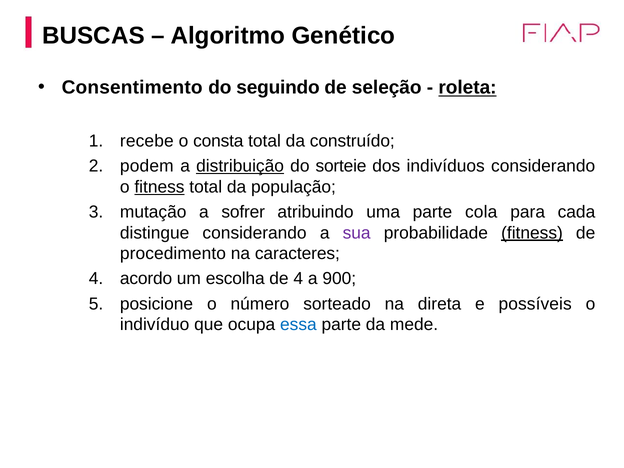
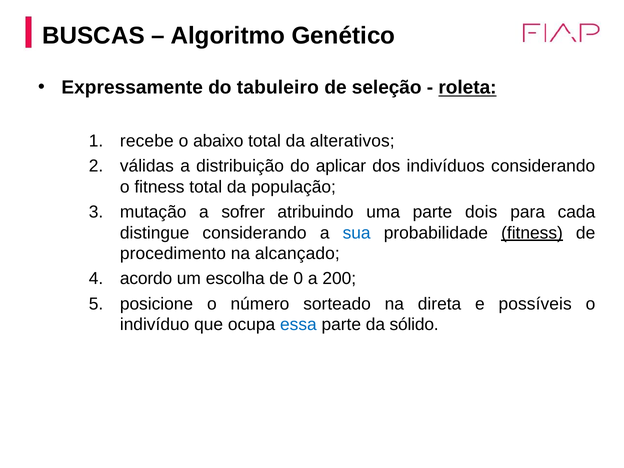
Consentimento: Consentimento -> Expressamente
seguindo: seguindo -> tabuleiro
consta: consta -> abaixo
construído: construído -> alterativos
podem: podem -> válidas
distribuição underline: present -> none
sorteie: sorteie -> aplicar
fitness at (159, 187) underline: present -> none
cola: cola -> dois
sua colour: purple -> blue
caracteres: caracteres -> alcançado
de 4: 4 -> 0
900: 900 -> 200
mede: mede -> sólido
